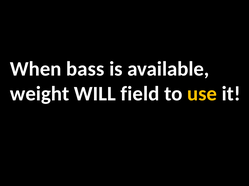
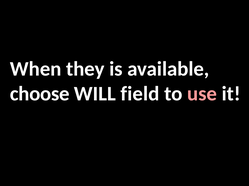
bass: bass -> they
weight: weight -> choose
use colour: yellow -> pink
